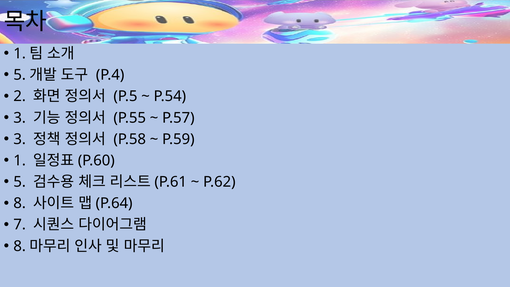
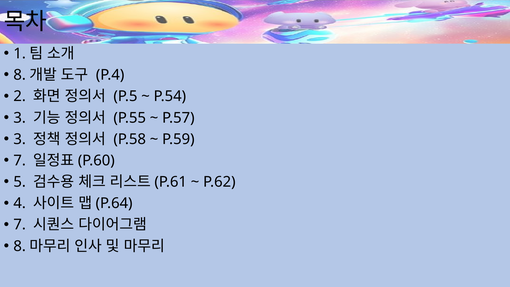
5 at (20, 75): 5 -> 8
1 at (20, 160): 1 -> 7
8 at (20, 203): 8 -> 4
